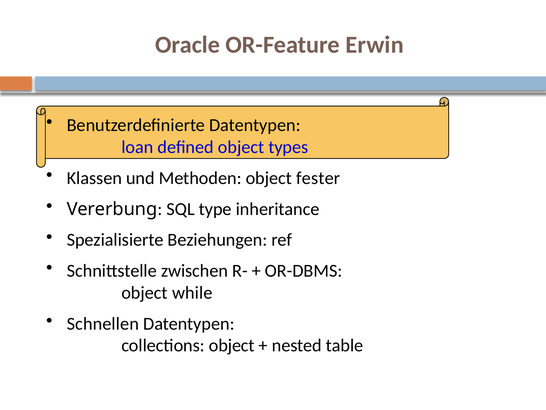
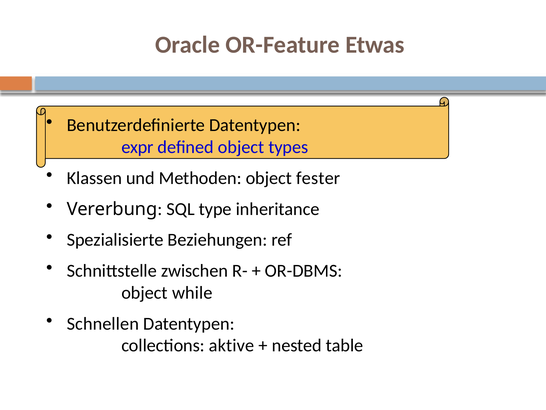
Erwin: Erwin -> Etwas
loan: loan -> expr
collections object: object -> aktive
